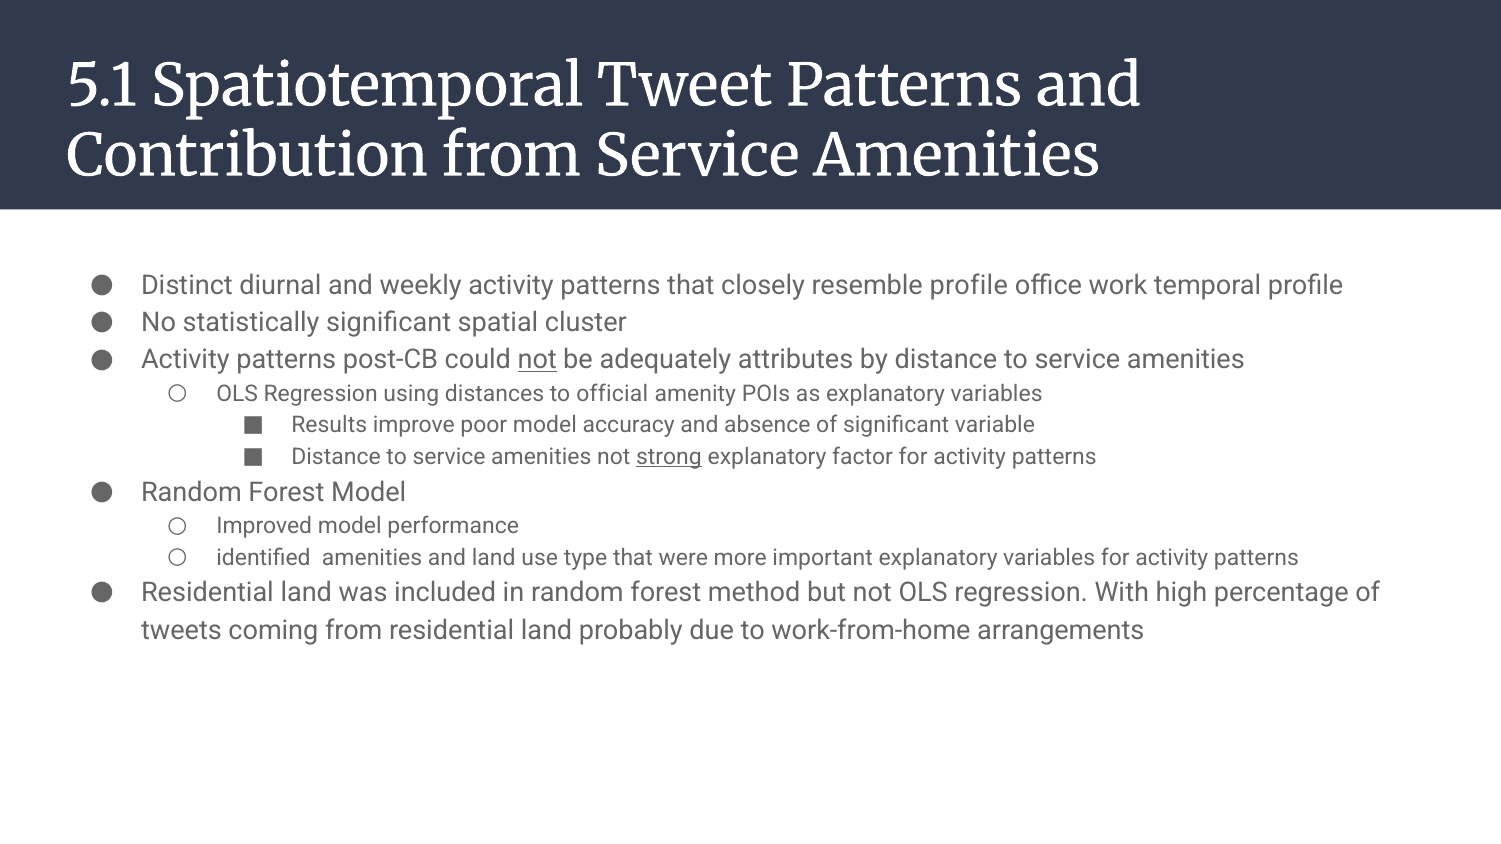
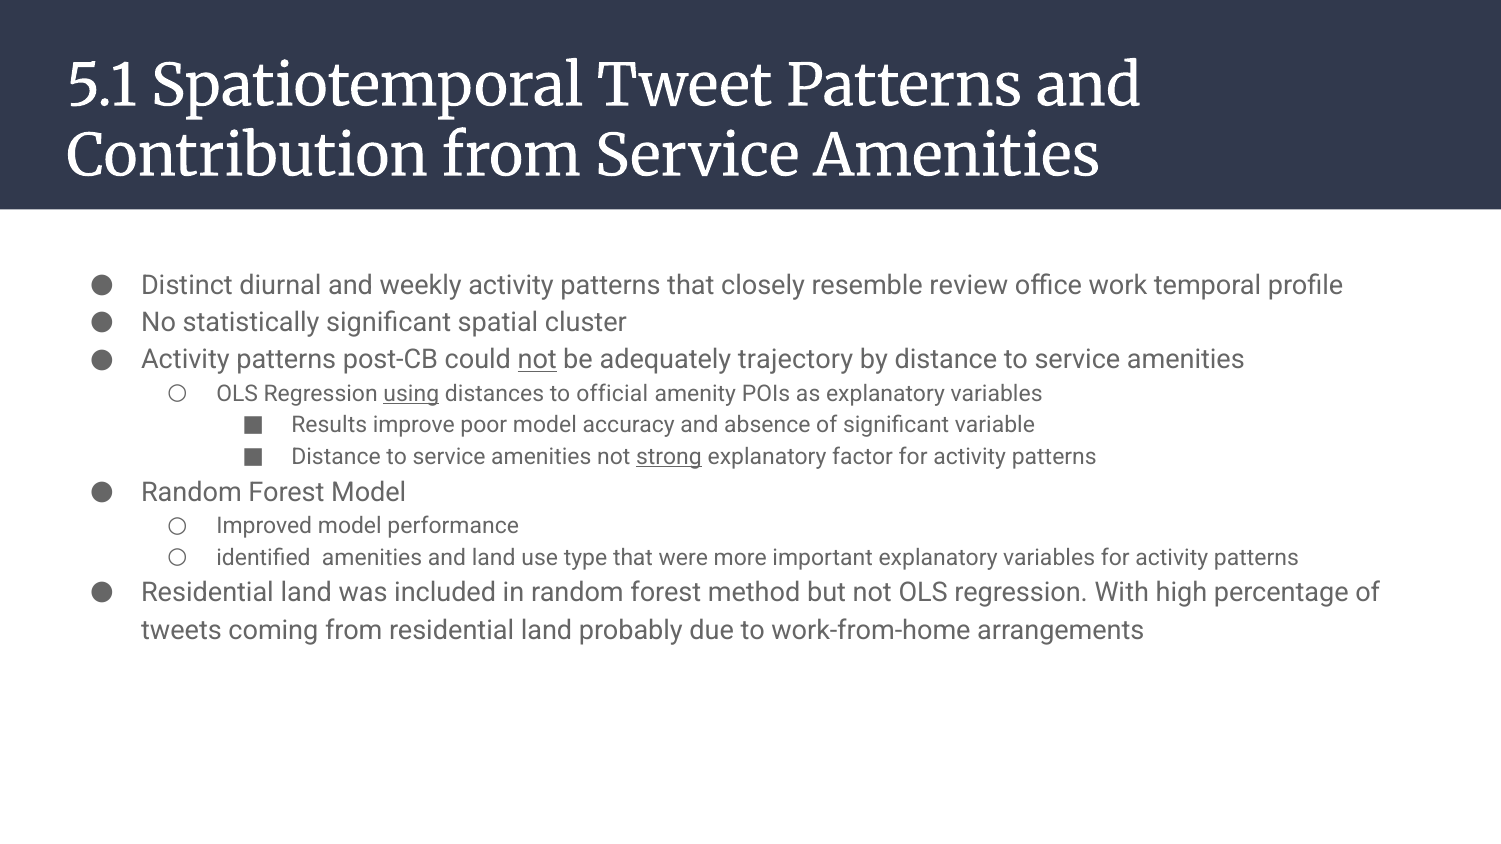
resemble profile: profile -> review
attributes: attributes -> trajectory
using underline: none -> present
